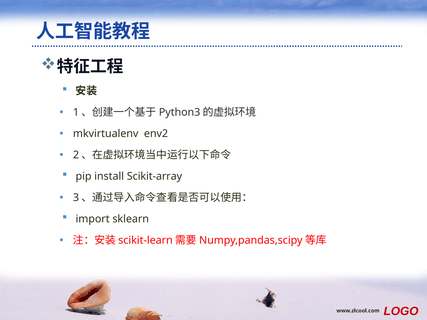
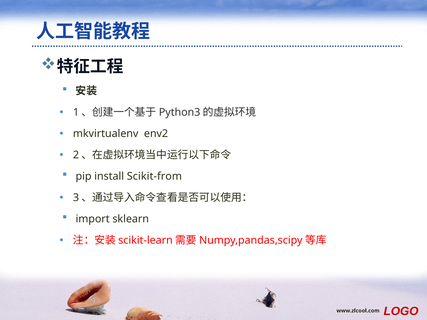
Scikit-array: Scikit-array -> Scikit-from
